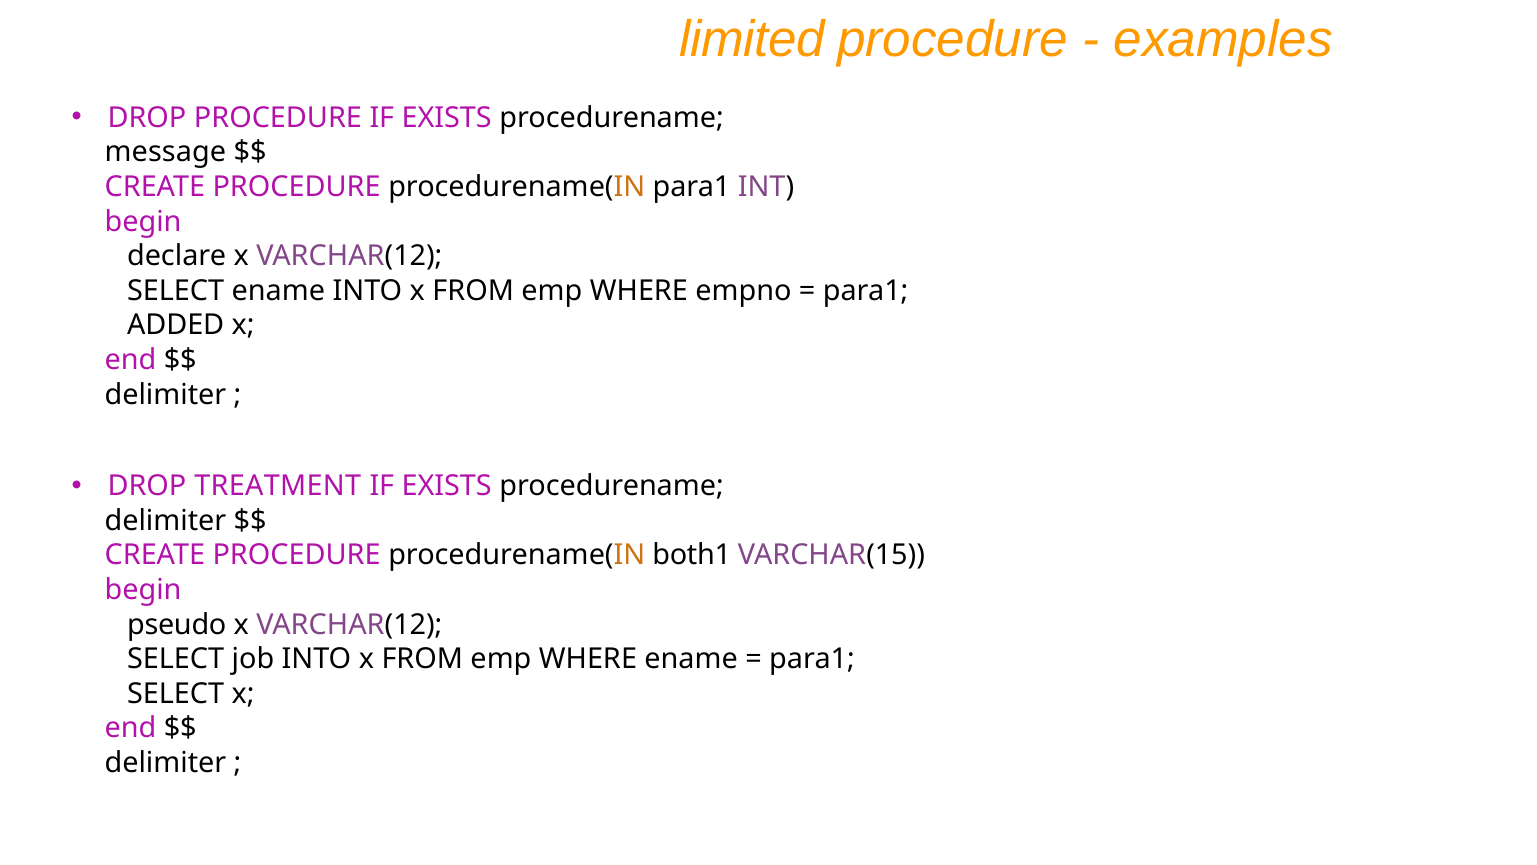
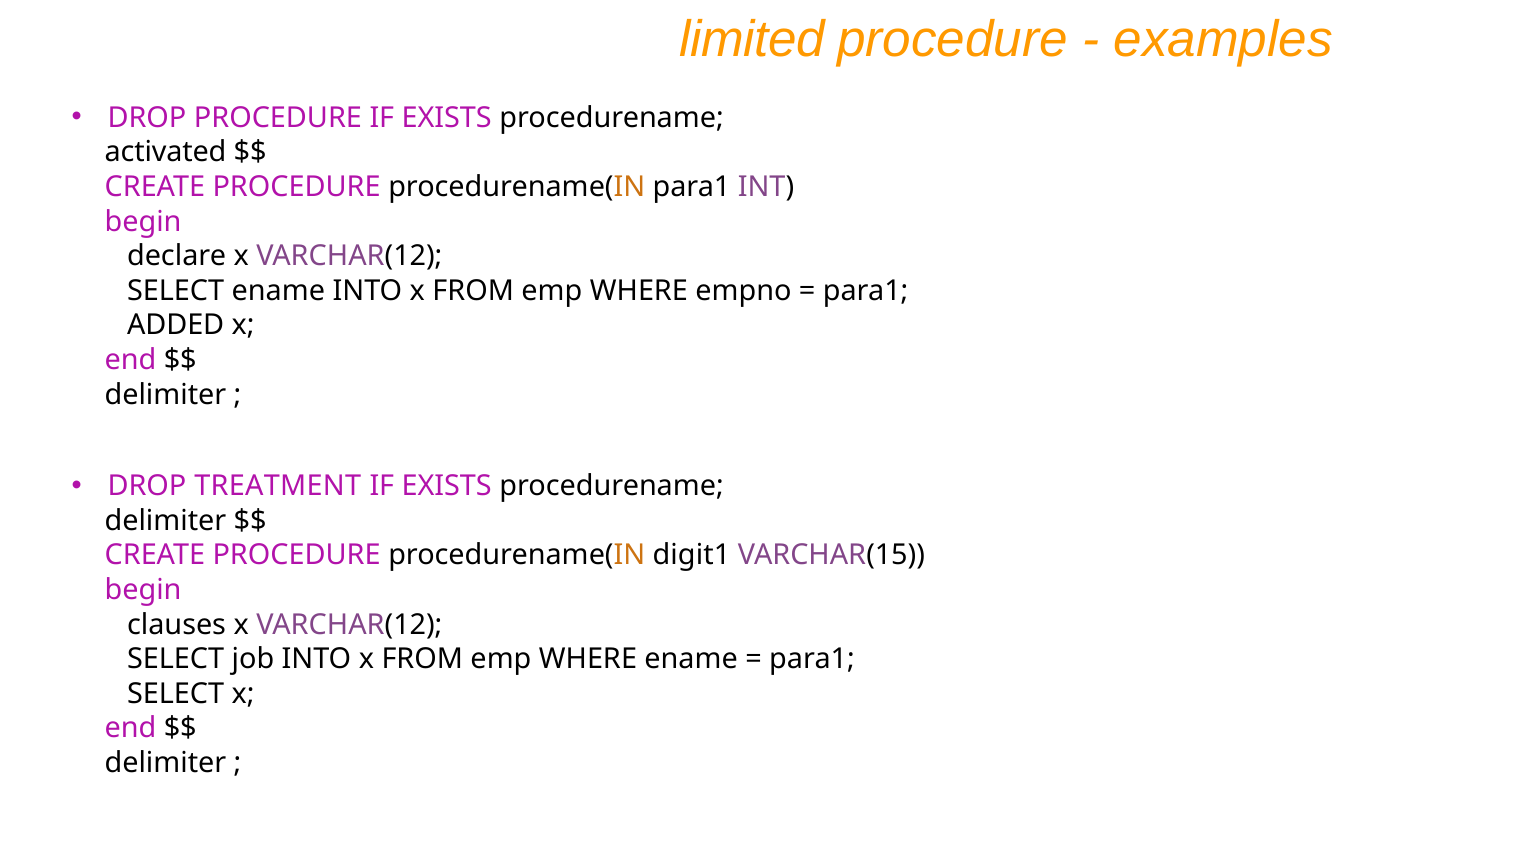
message: message -> activated
both1: both1 -> digit1
pseudo: pseudo -> clauses
